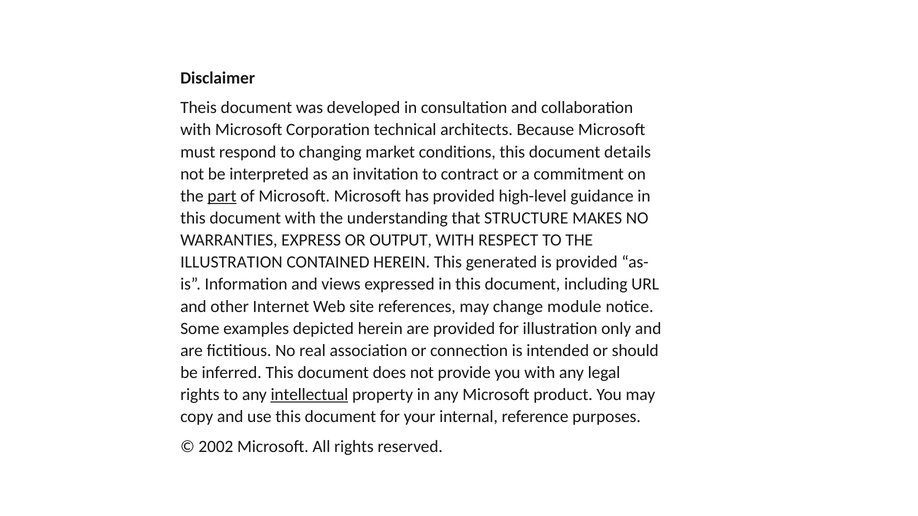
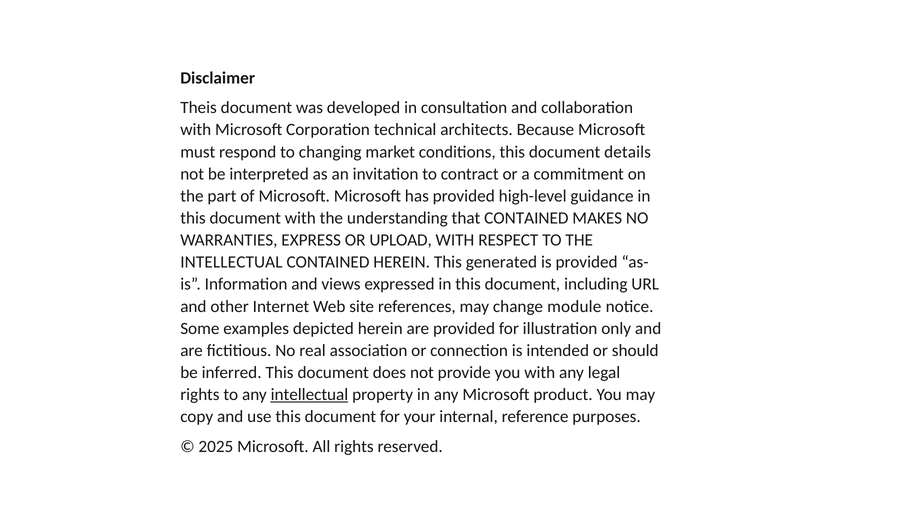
part underline: present -> none
that STRUCTURE: STRUCTURE -> CONTAINED
OUTPUT: OUTPUT -> UPLOAD
ILLUSTRATION at (231, 262): ILLUSTRATION -> INTELLECTUAL
2002: 2002 -> 2025
